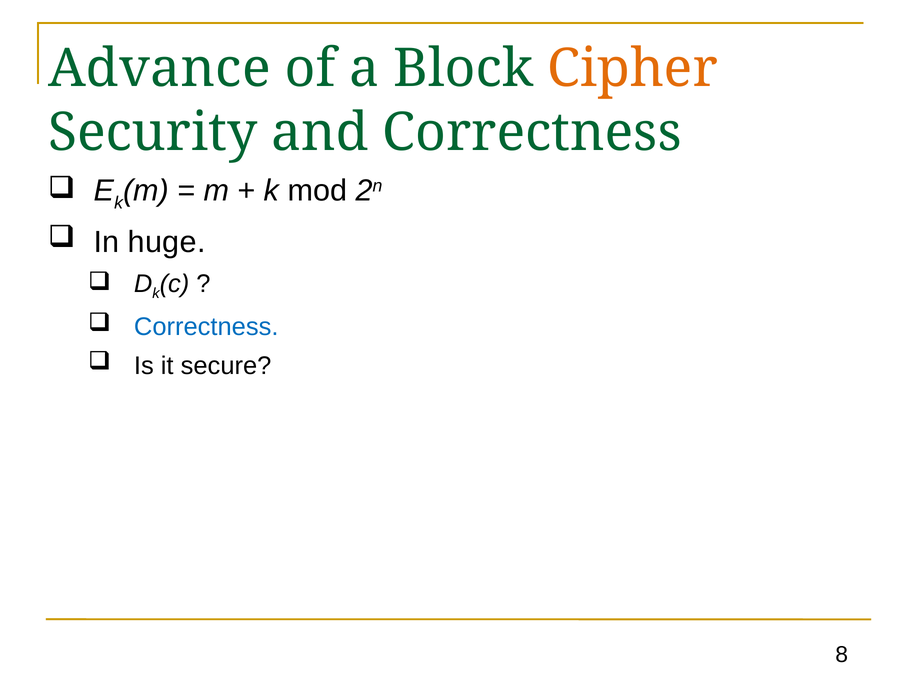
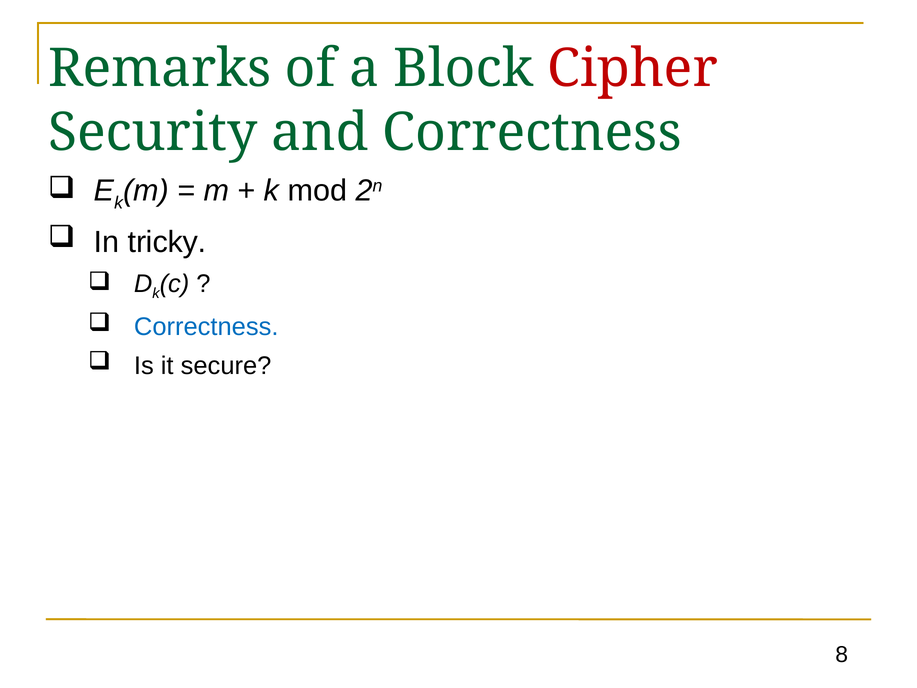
Advance: Advance -> Remarks
Cipher colour: orange -> red
huge: huge -> tricky
